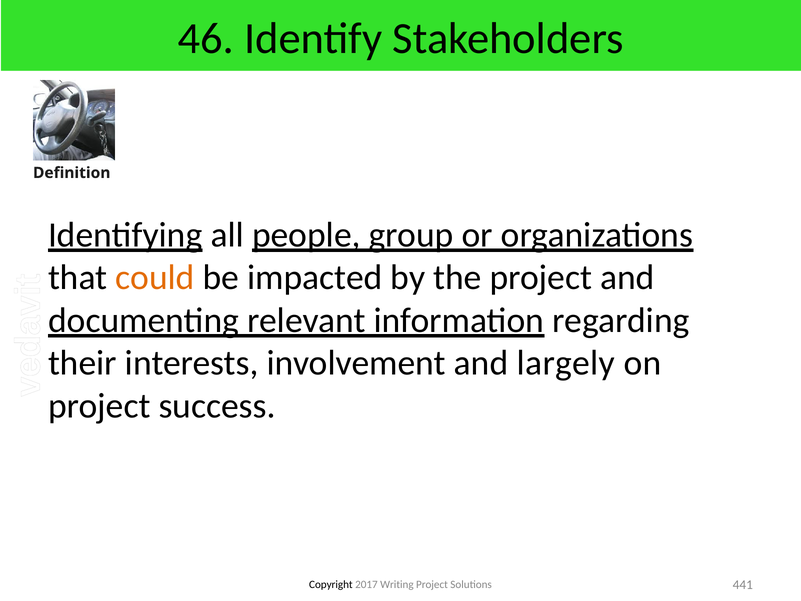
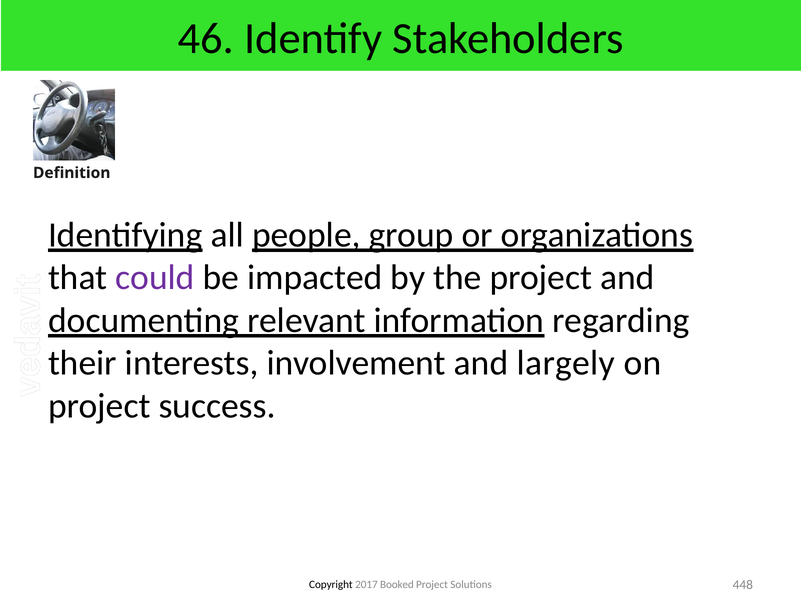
could colour: orange -> purple
Writing: Writing -> Booked
441: 441 -> 448
